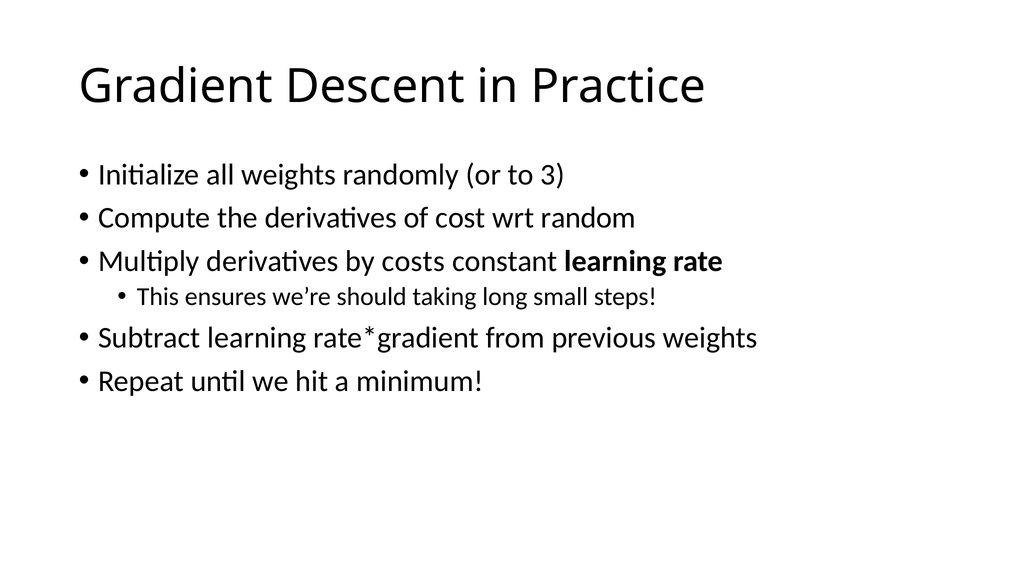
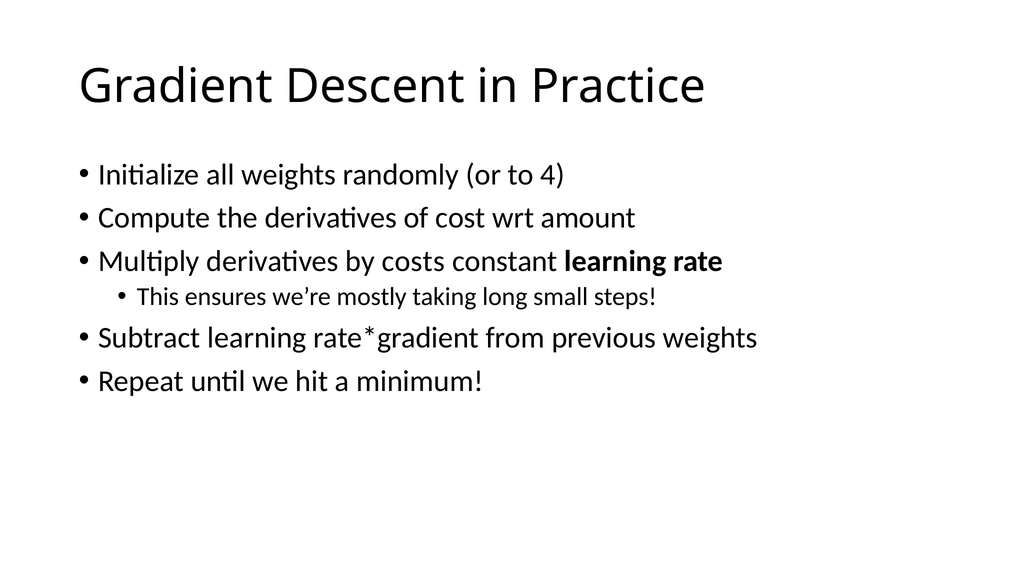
3: 3 -> 4
random: random -> amount
should: should -> mostly
